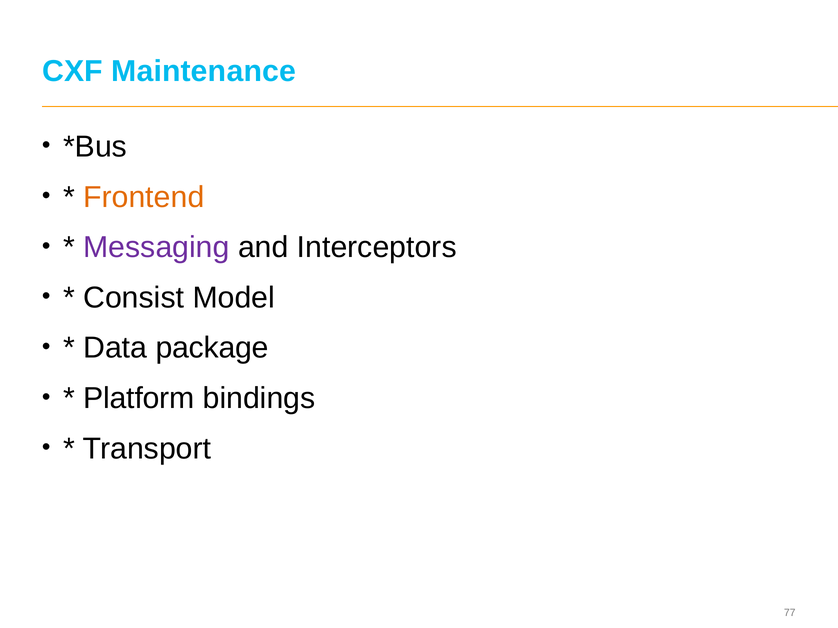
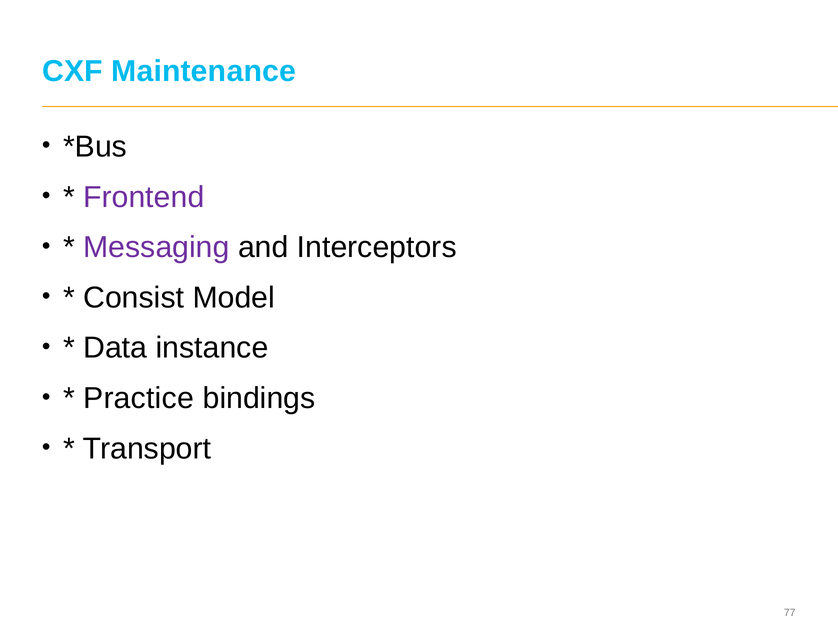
Frontend colour: orange -> purple
package: package -> instance
Platform: Platform -> Practice
